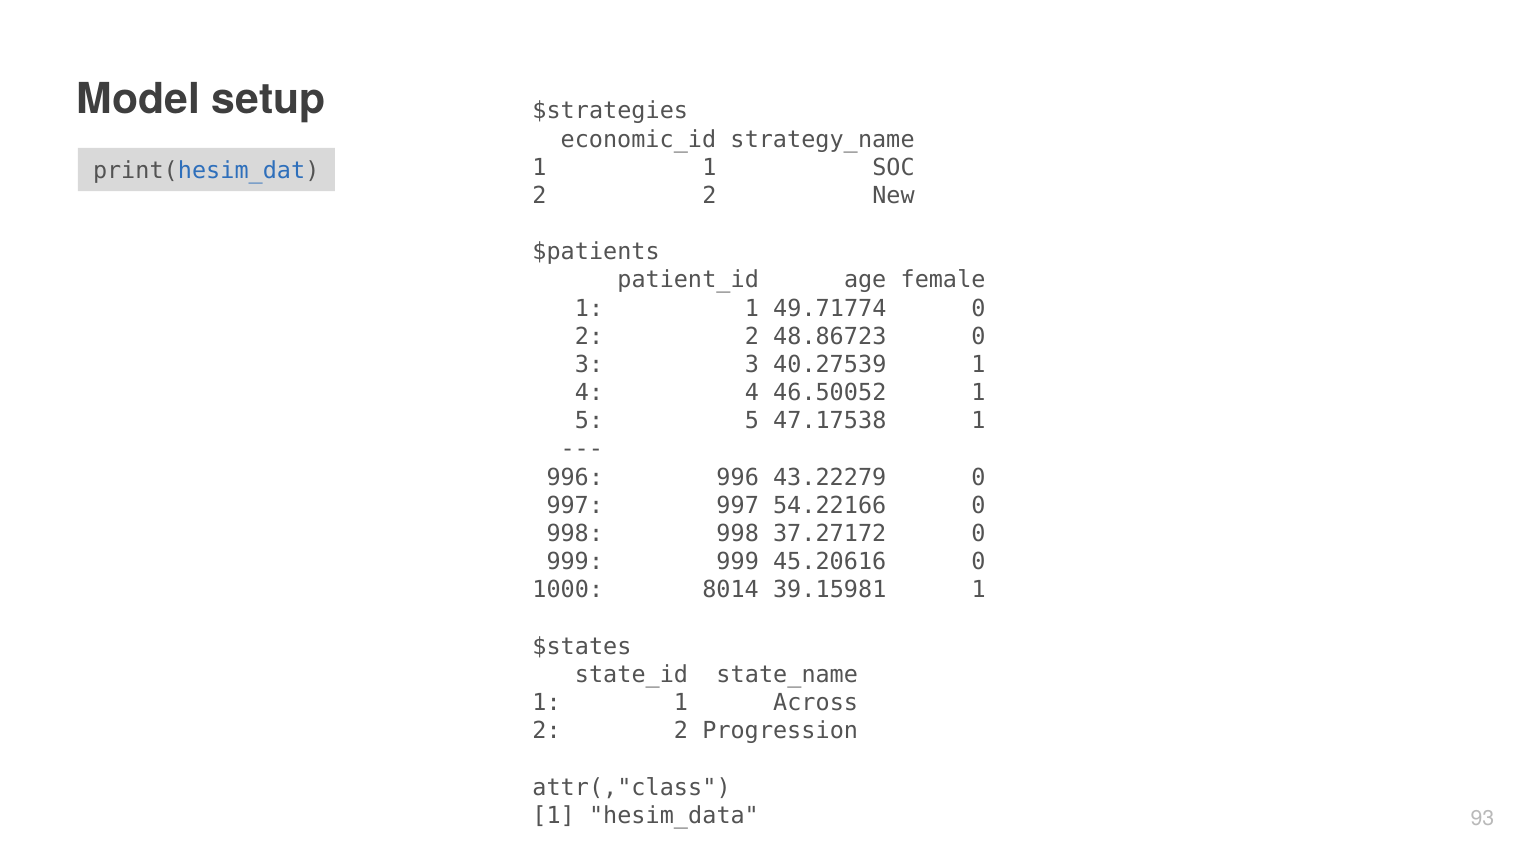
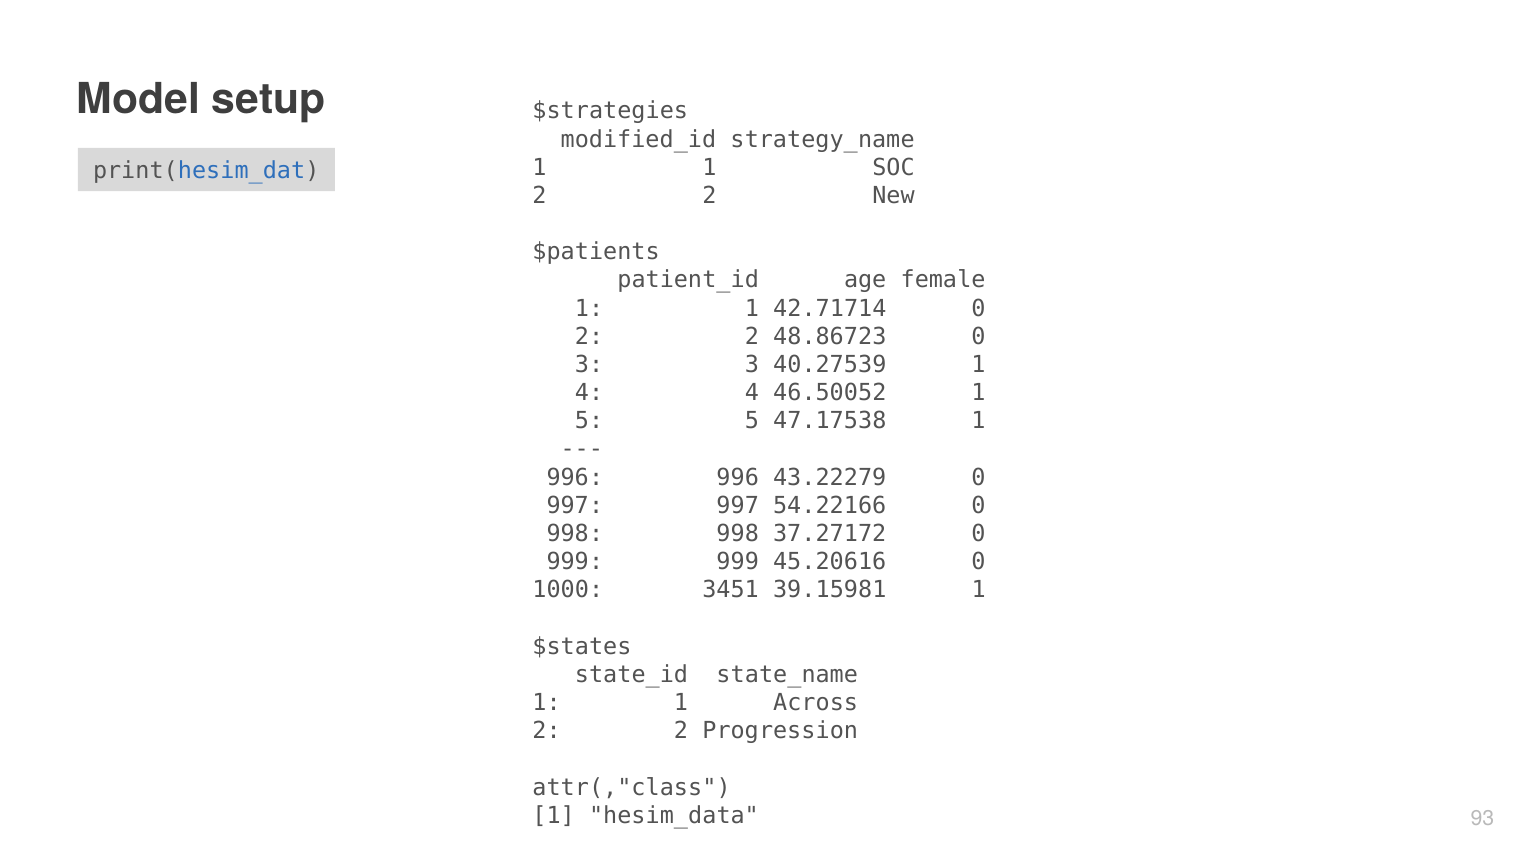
economic_id: economic_id -> modified_id
49.71774: 49.71774 -> 42.71714
8014: 8014 -> 3451
